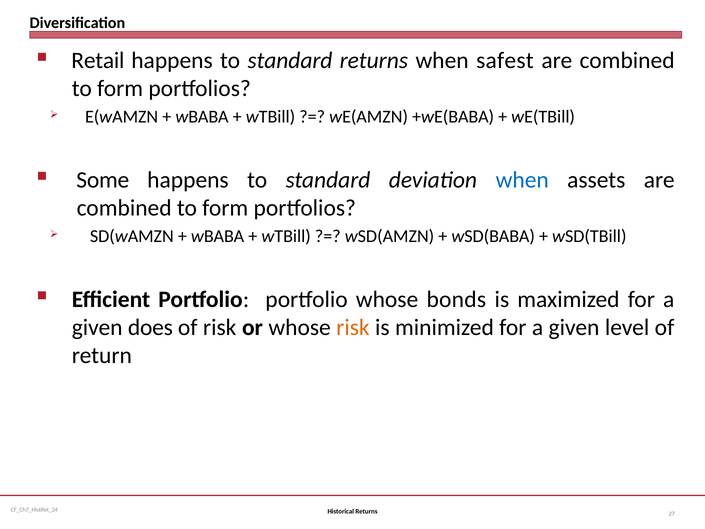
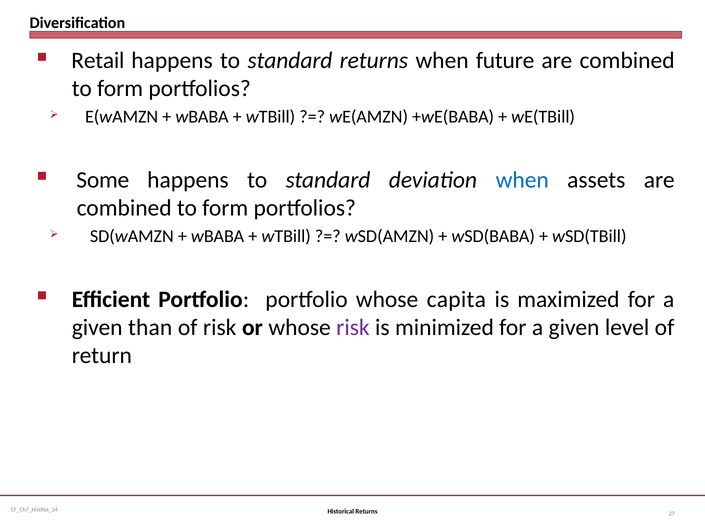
safest: safest -> future
bonds: bonds -> capita
does: does -> than
risk at (353, 327) colour: orange -> purple
